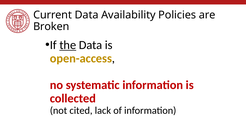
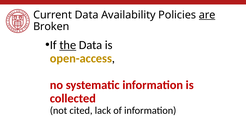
are underline: none -> present
